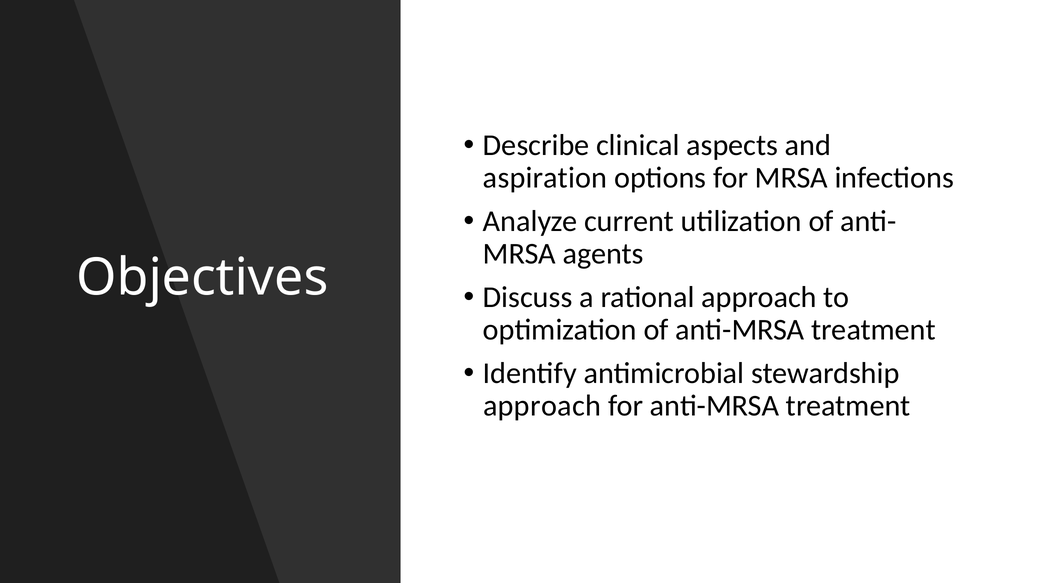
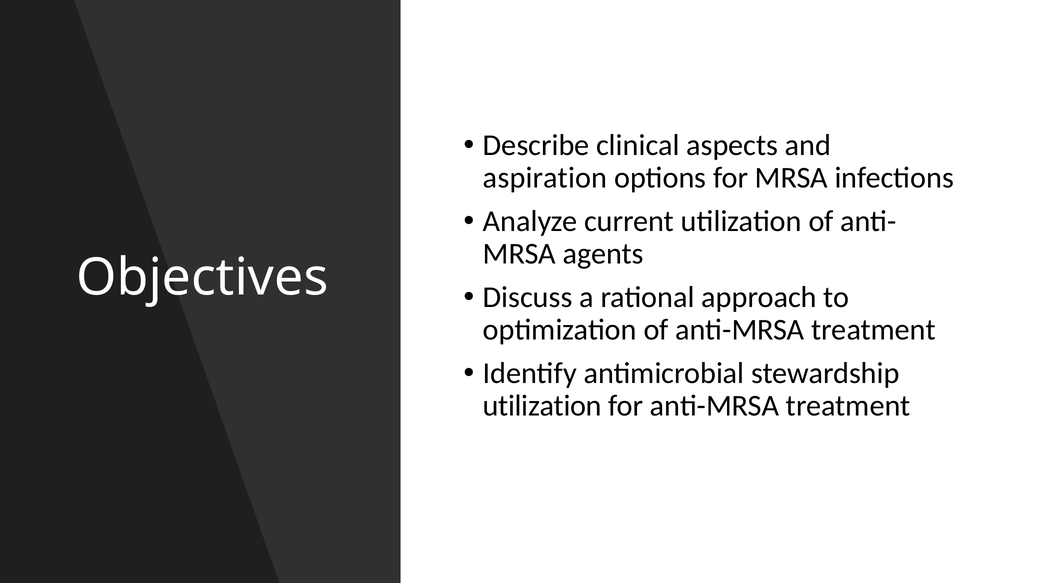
approach at (542, 406): approach -> utilization
